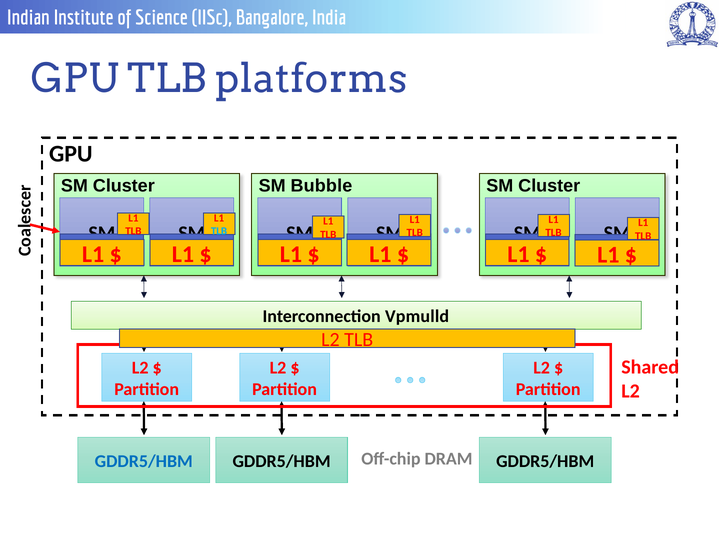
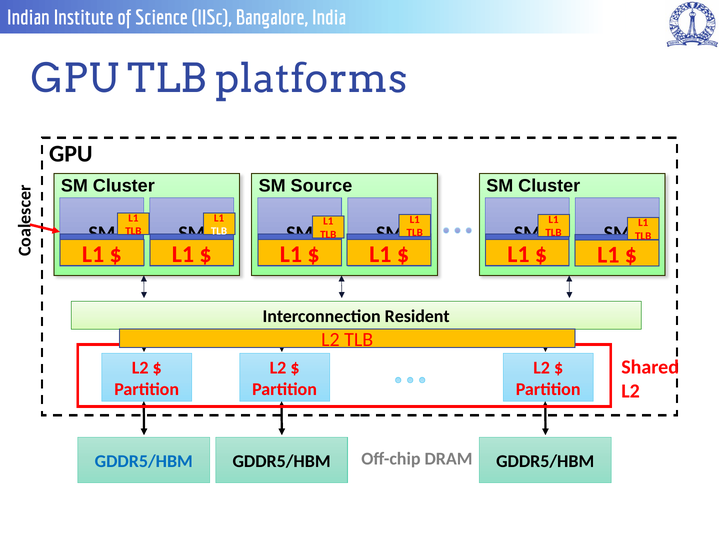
Bubble: Bubble -> Source
TLB at (219, 231) colour: light blue -> white
Vpmulld: Vpmulld -> Resident
